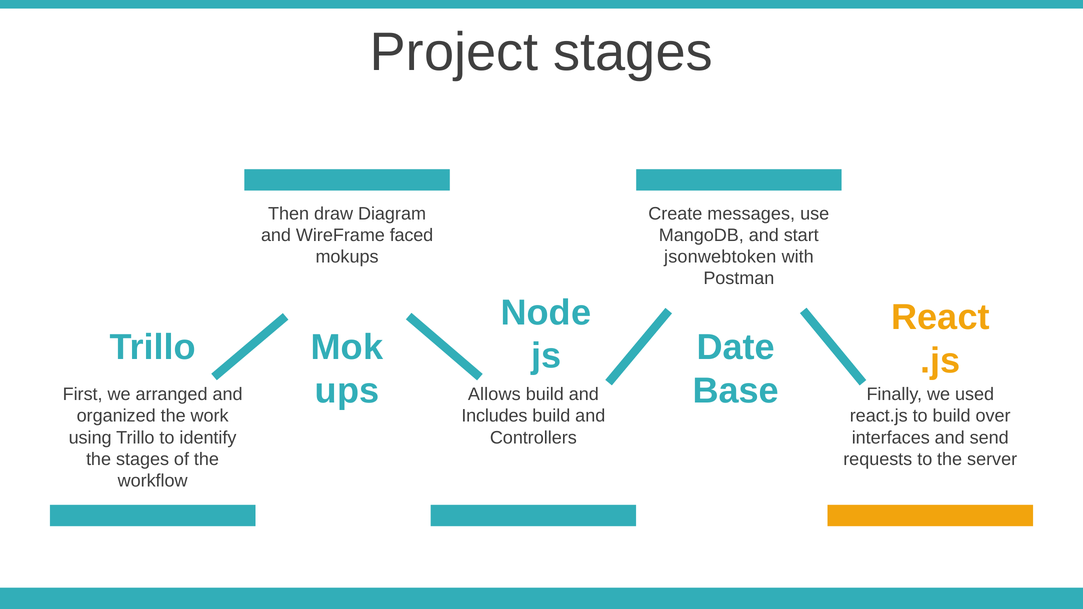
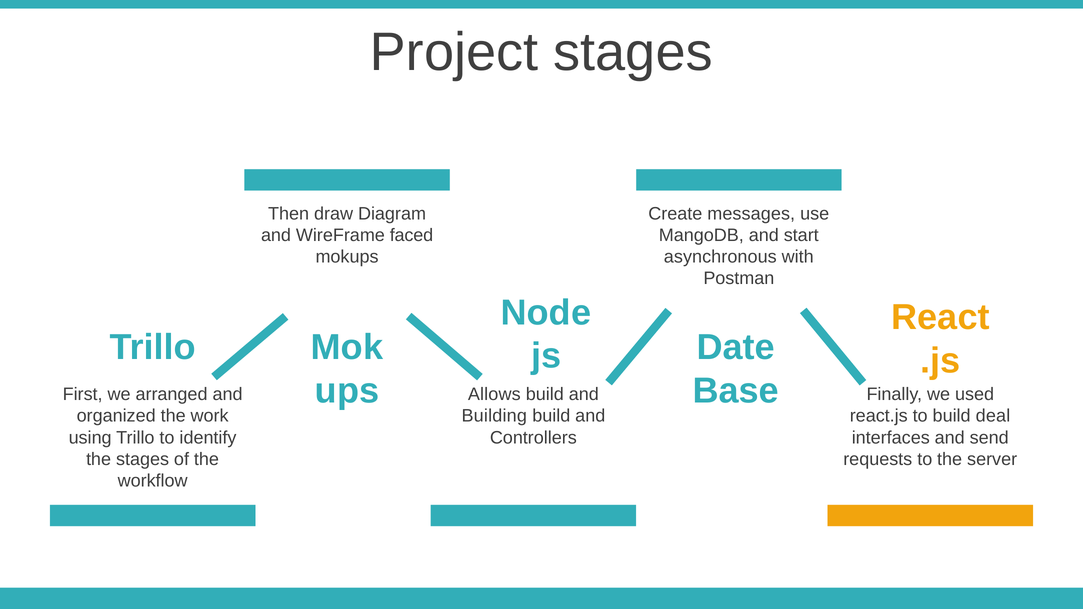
jsonwebtoken: jsonwebtoken -> asynchronous
over: over -> deal
Includes: Includes -> Building
